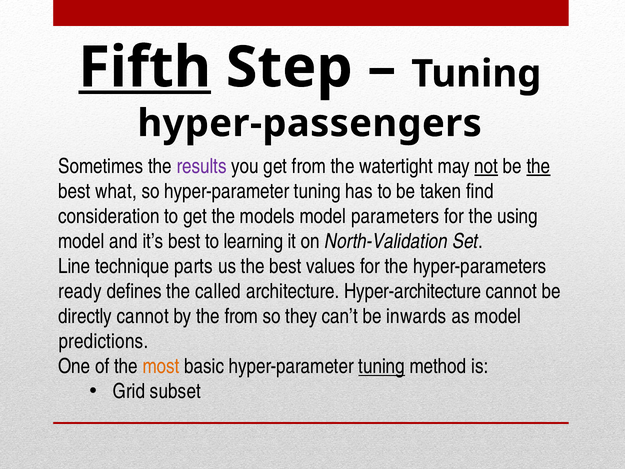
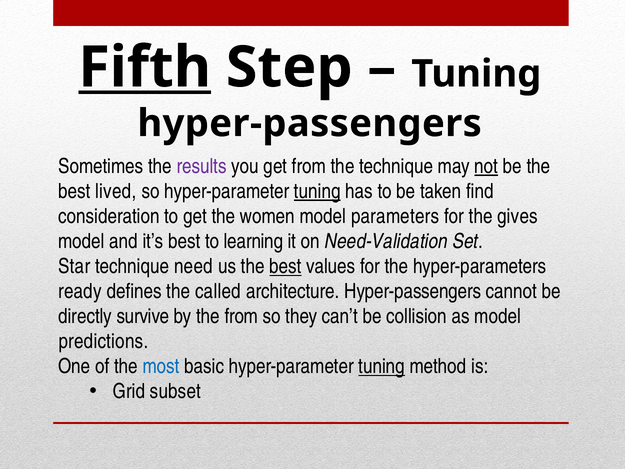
the watertight: watertight -> technique
the at (538, 166) underline: present -> none
what: what -> lived
tuning at (317, 191) underline: none -> present
models: models -> women
using: using -> gives
North-Validation: North-Validation -> Need-Validation
Line: Line -> Star
parts: parts -> need
best at (286, 266) underline: none -> present
architecture Hyper-architecture: Hyper-architecture -> Hyper-passengers
directly cannot: cannot -> survive
inwards: inwards -> collision
most colour: orange -> blue
